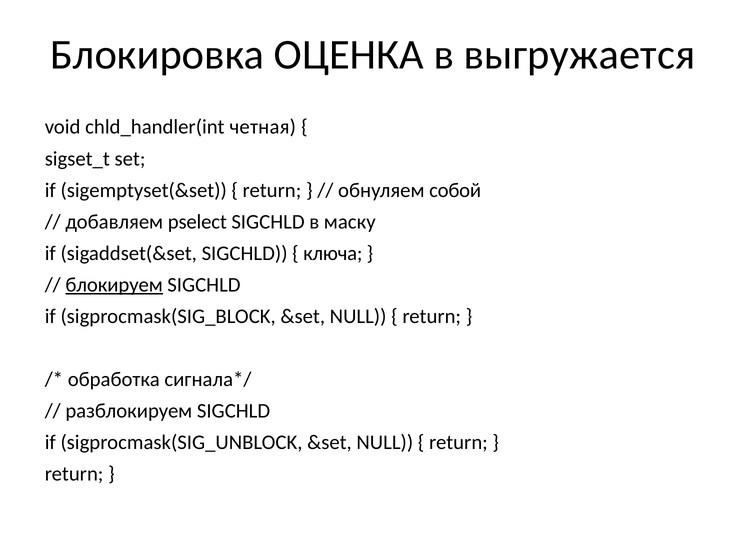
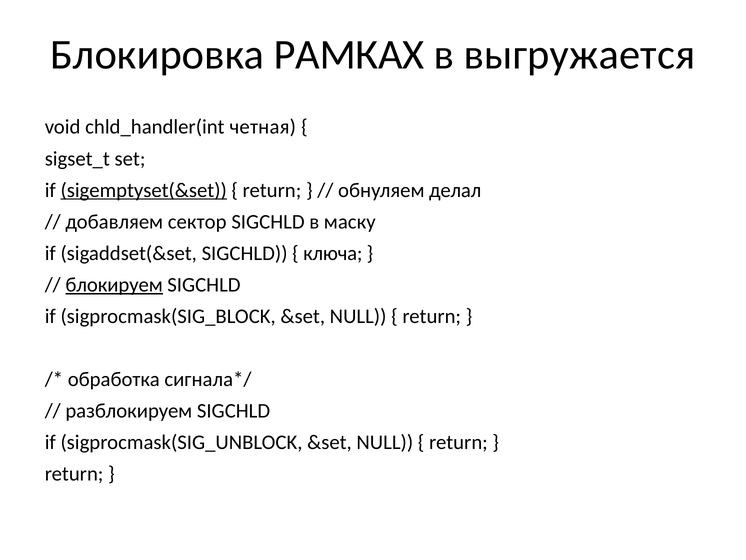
ОЦЕНКА: ОЦЕНКА -> РАМКАХ
sigemptyset(&set underline: none -> present
собой: собой -> делал
pselect: pselect -> сектор
